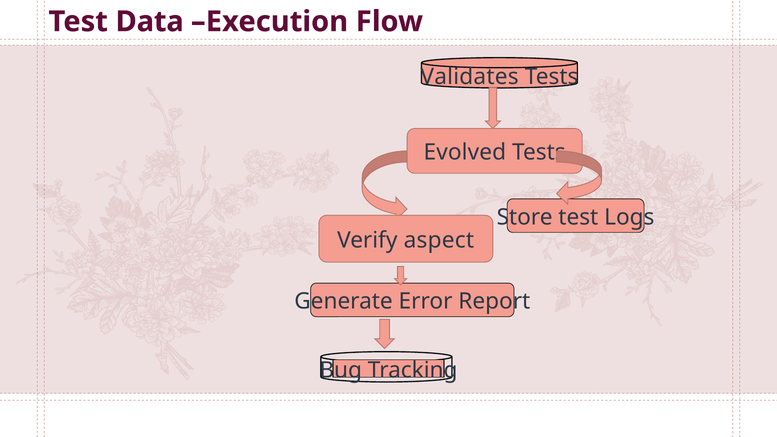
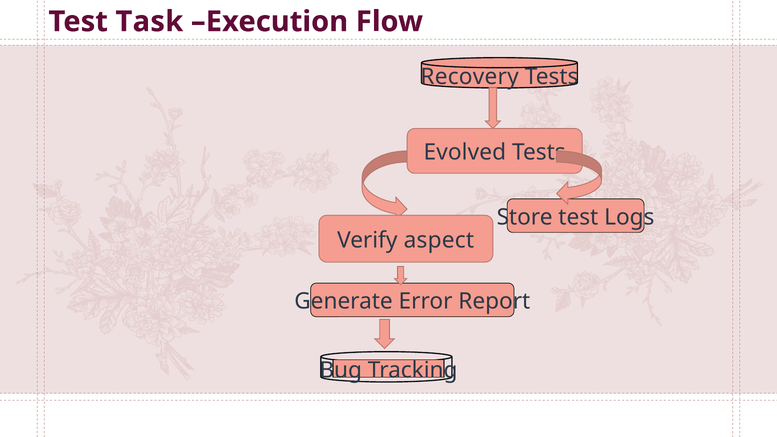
Data: Data -> Task
Validates: Validates -> Recovery
